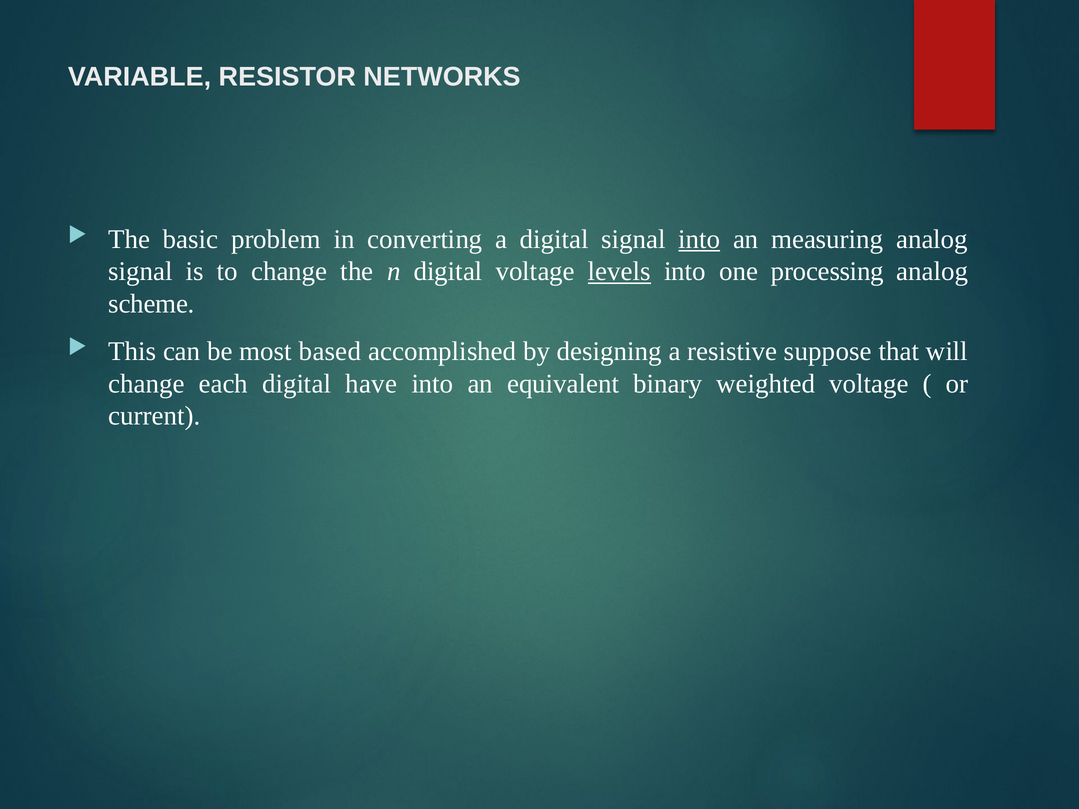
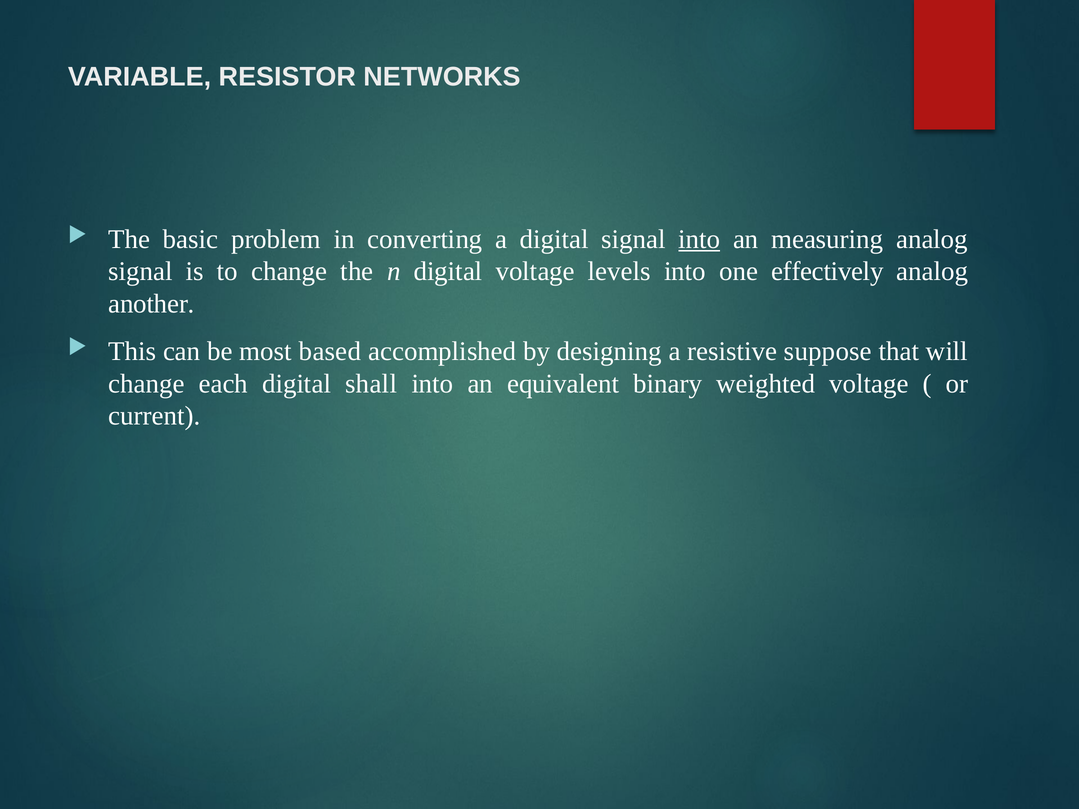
levels underline: present -> none
processing: processing -> effectively
scheme: scheme -> another
have: have -> shall
